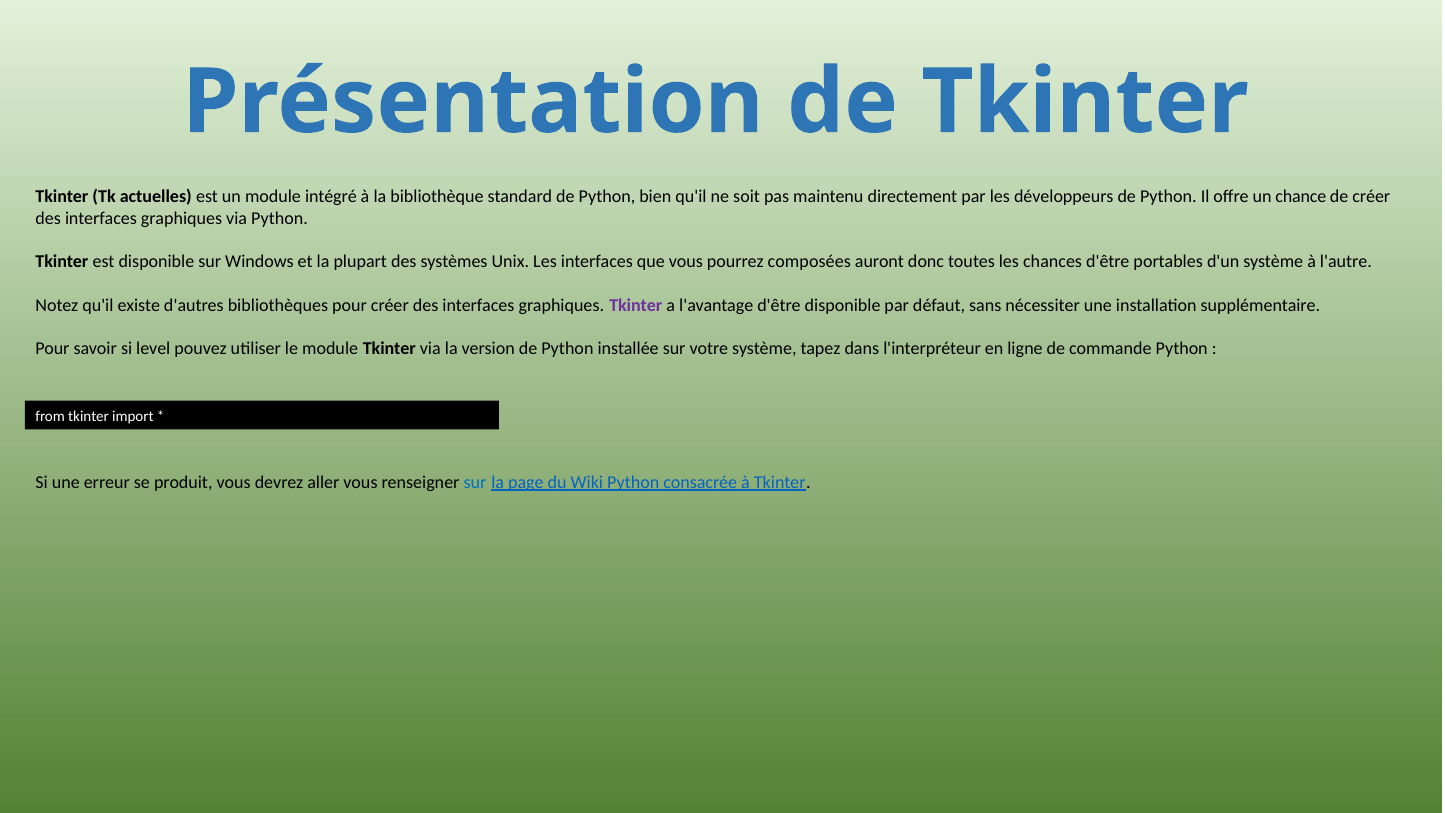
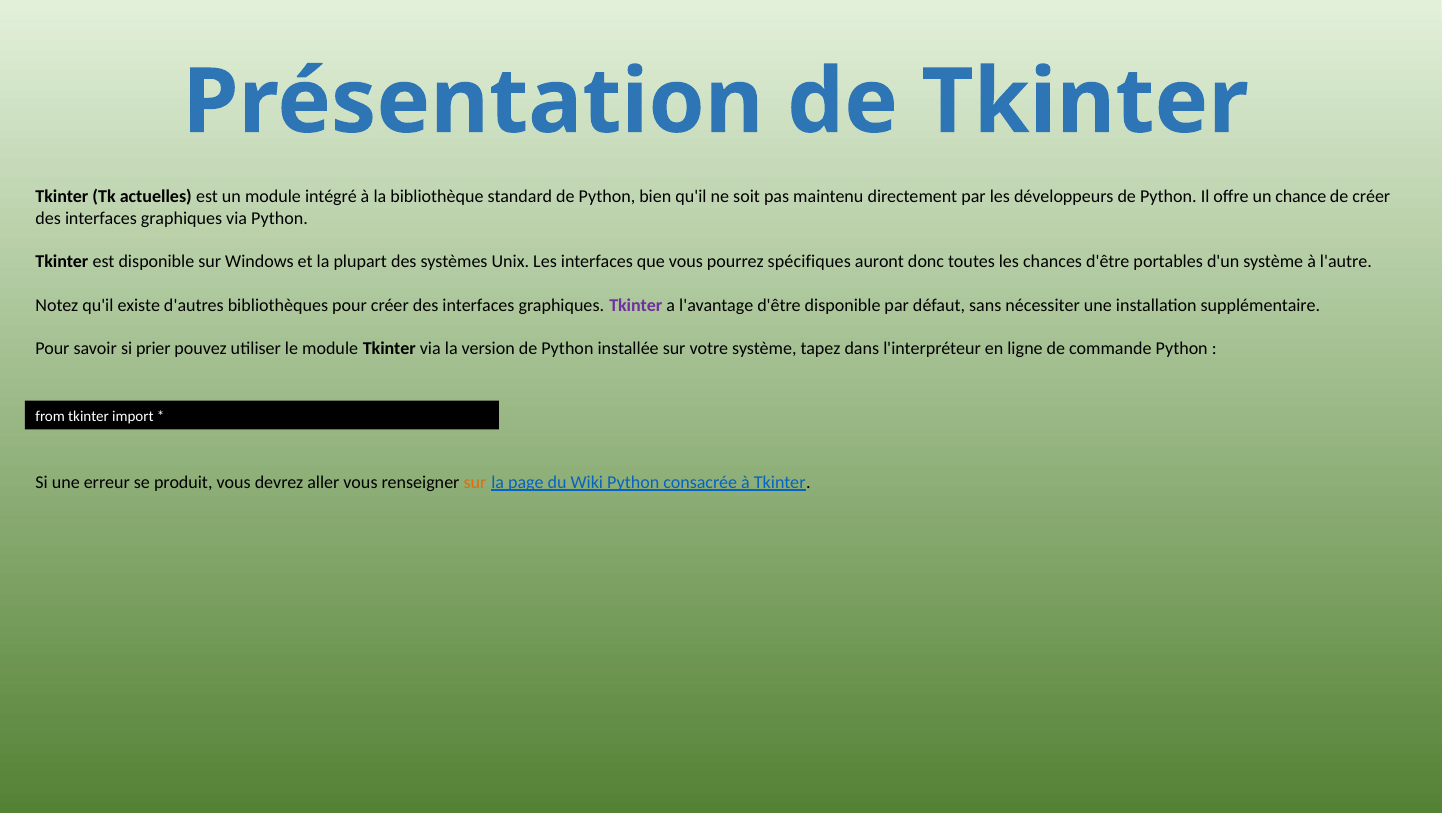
composées: composées -> spécifiques
level: level -> prier
sur at (475, 482) colour: blue -> orange
